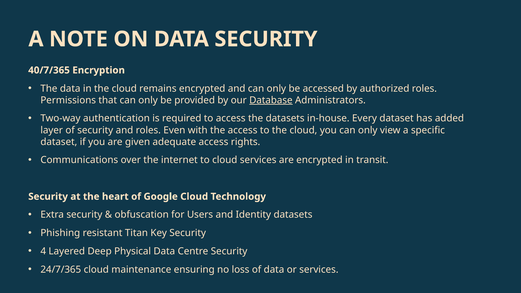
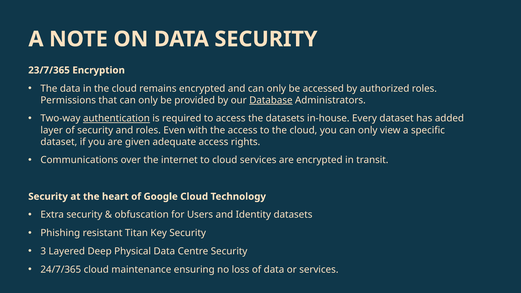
40/7/365: 40/7/365 -> 23/7/365
authentication underline: none -> present
4: 4 -> 3
